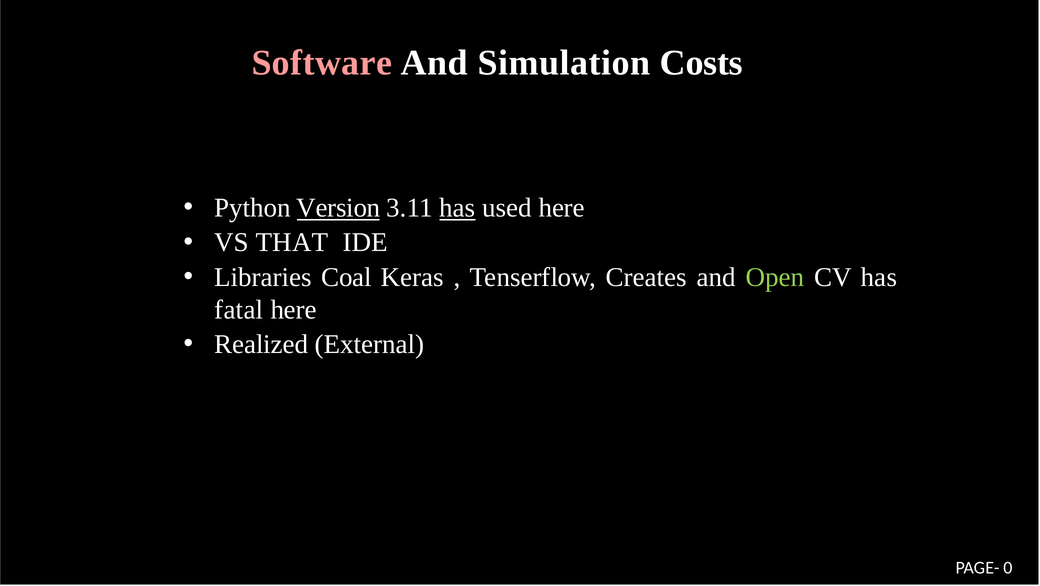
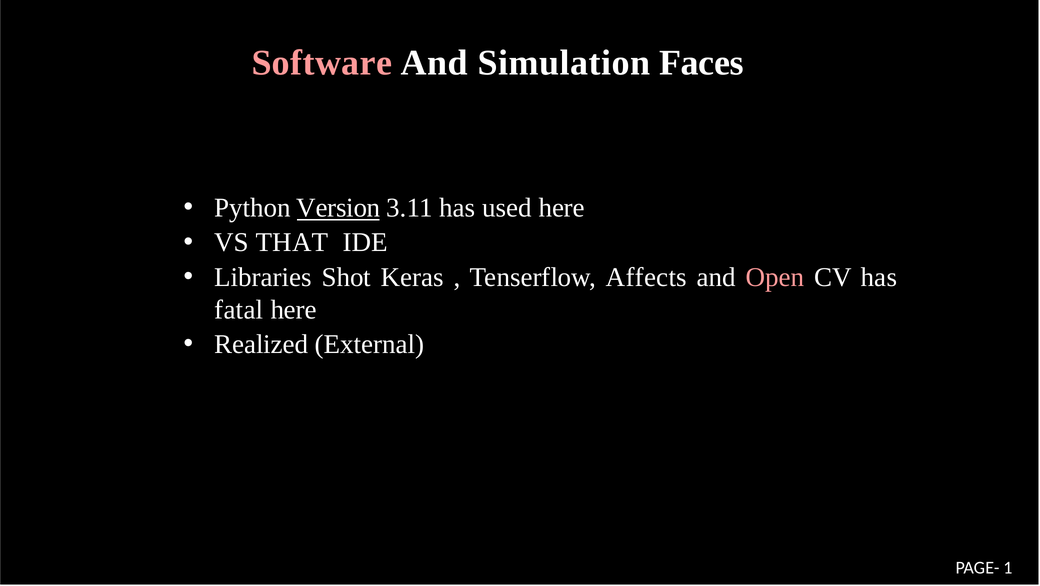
Costs: Costs -> Faces
has at (457, 208) underline: present -> none
Coal: Coal -> Shot
Creates: Creates -> Affects
Open colour: light green -> pink
0: 0 -> 1
